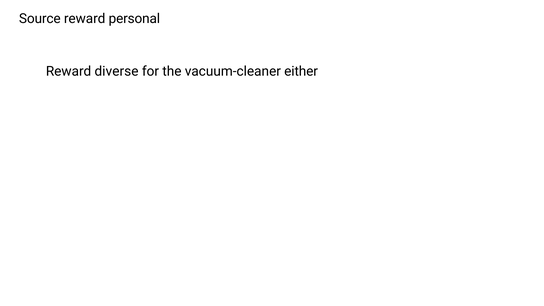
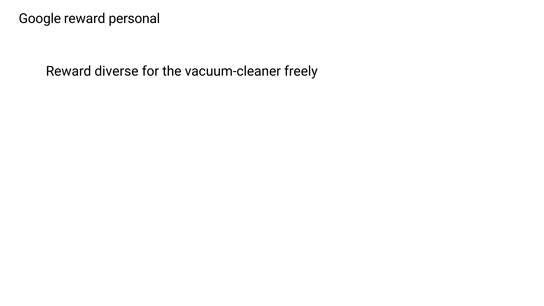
Source: Source -> Google
either: either -> freely
